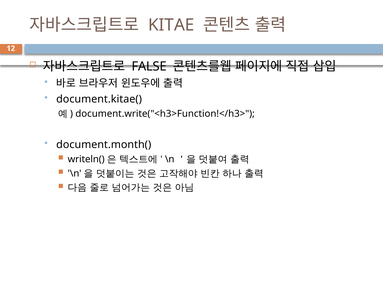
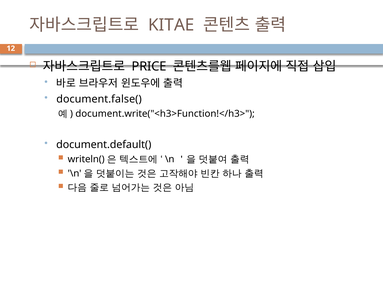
FALSE: FALSE -> PRICE
document.kitae(: document.kitae( -> document.false(
document.month(: document.month( -> document.default(
